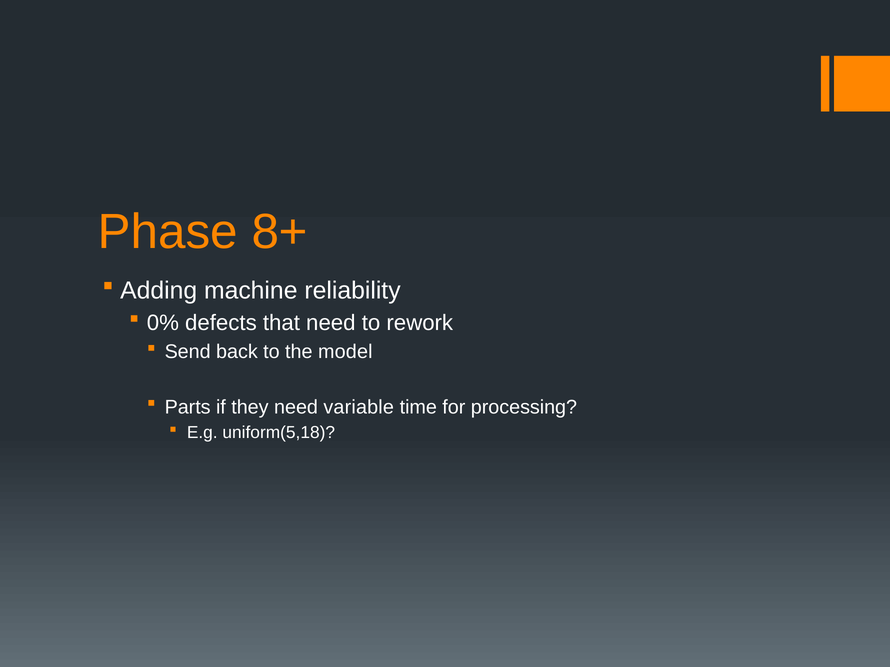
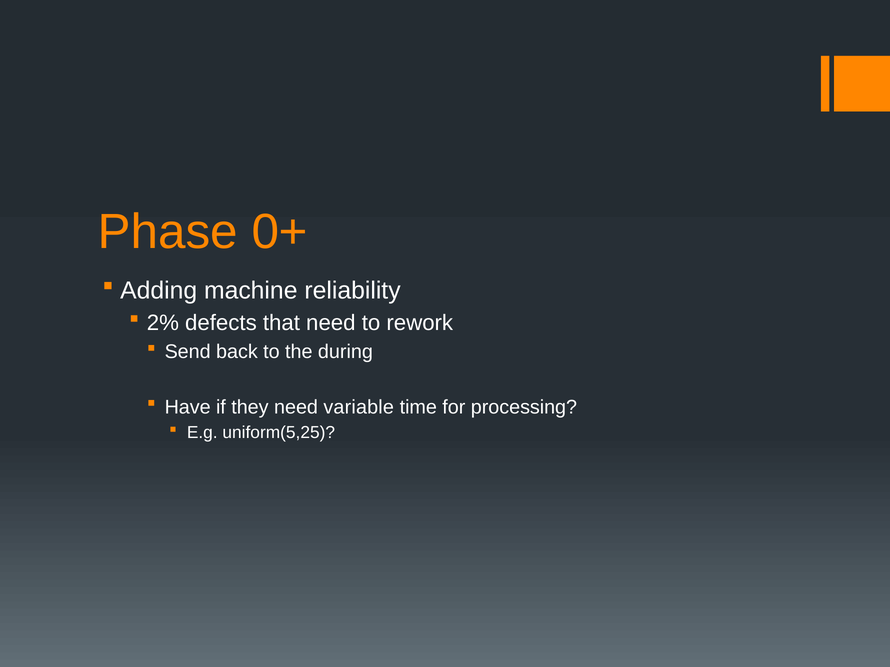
8+: 8+ -> 0+
0%: 0% -> 2%
model: model -> during
Parts: Parts -> Have
uniform(5,18: uniform(5,18 -> uniform(5,25
